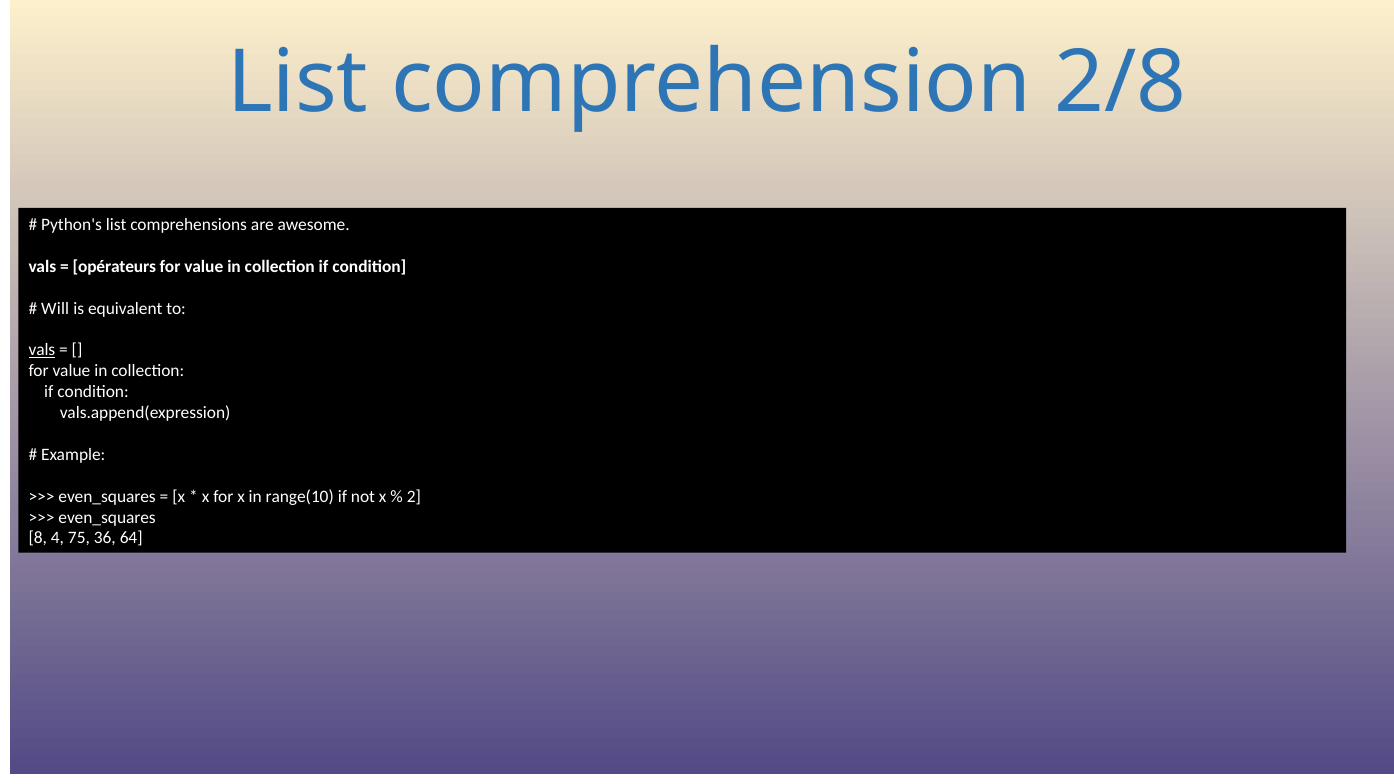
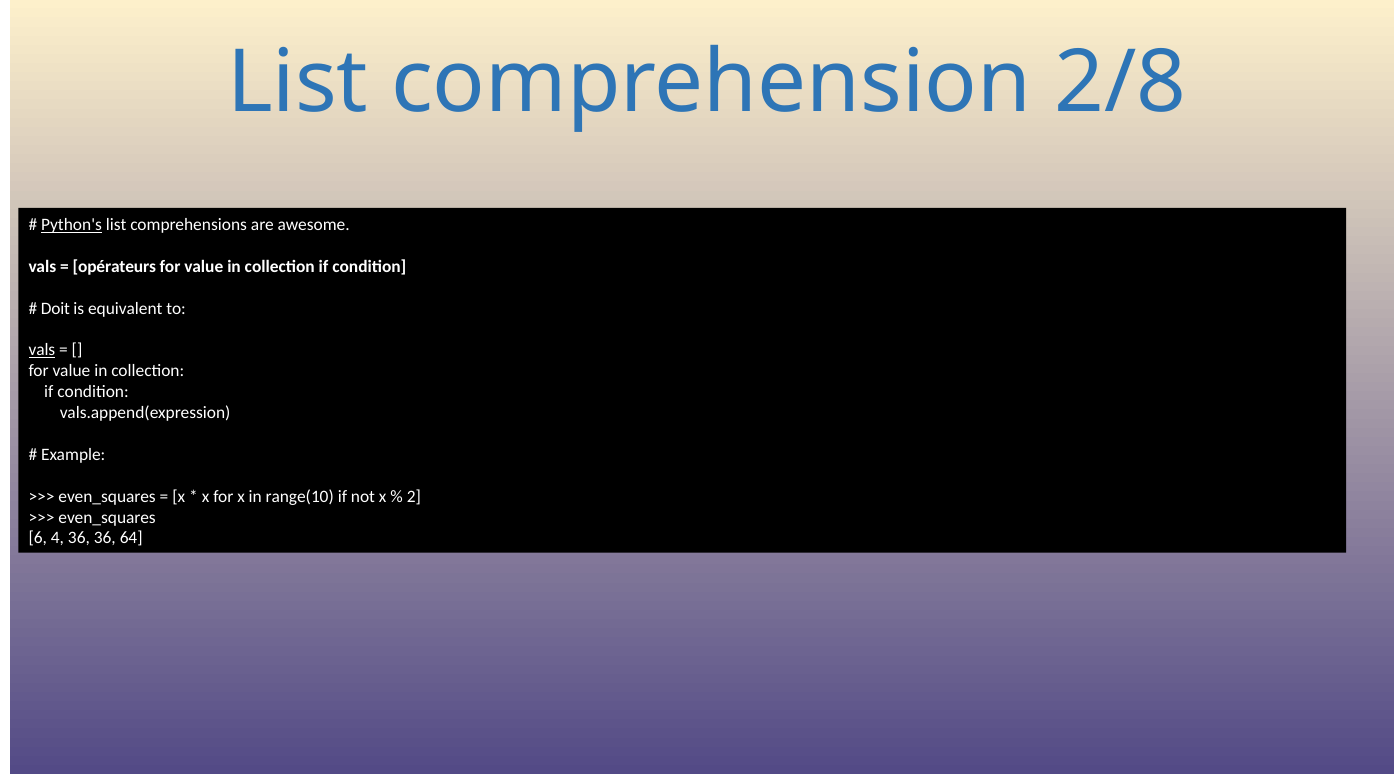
Python's underline: none -> present
Will: Will -> Doit
8: 8 -> 6
4 75: 75 -> 36
